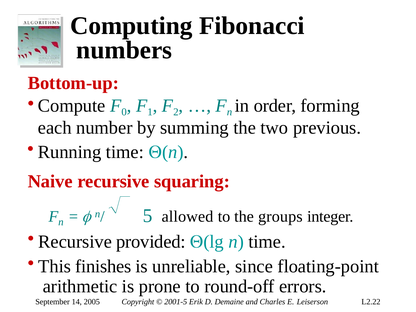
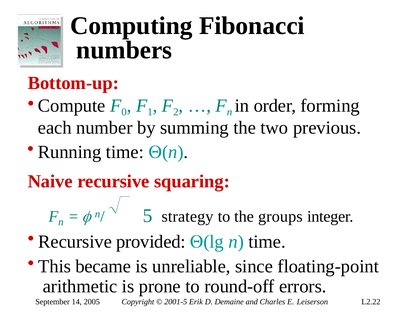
allowed: allowed -> strategy
finishes: finishes -> became
